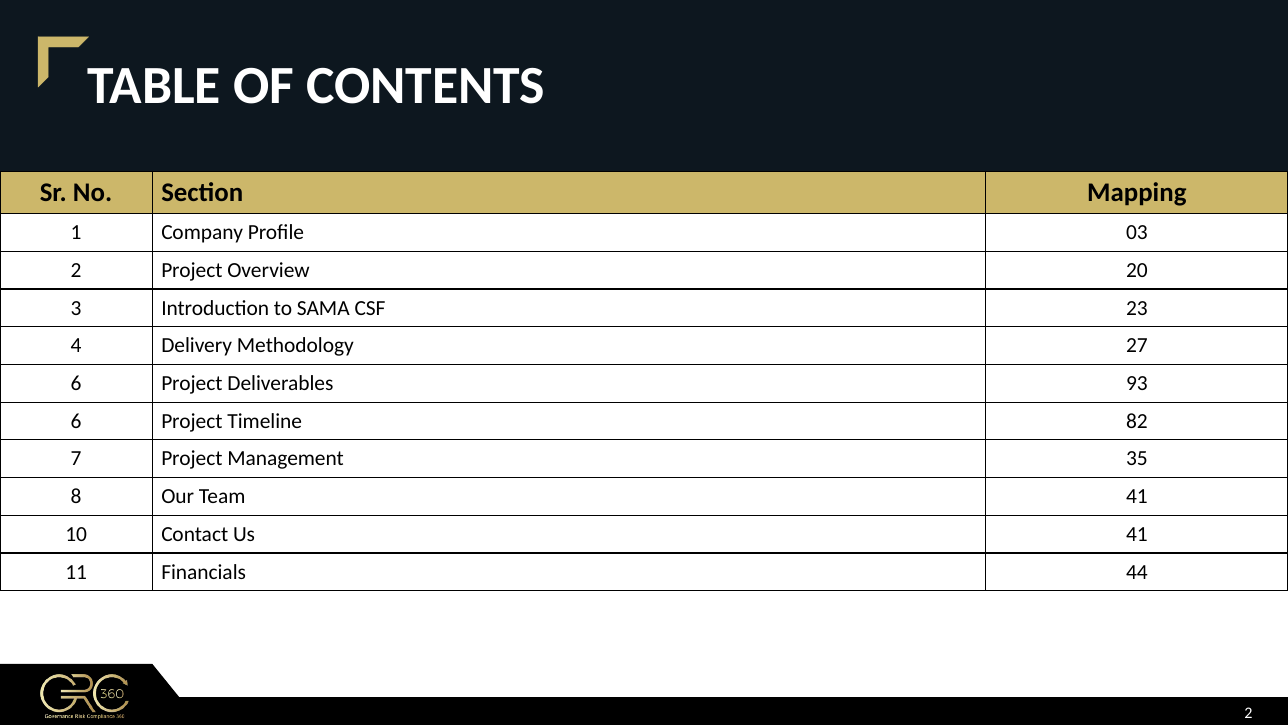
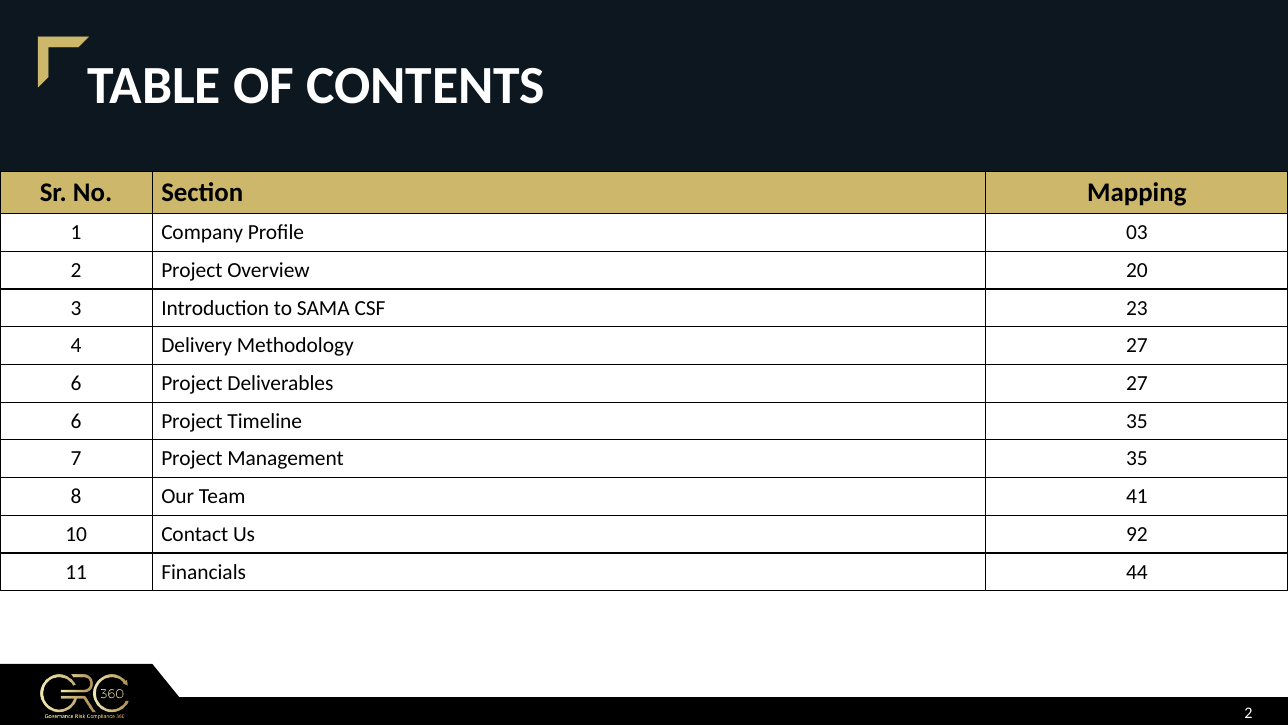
Deliverables 93: 93 -> 27
Timeline 82: 82 -> 35
Us 41: 41 -> 92
